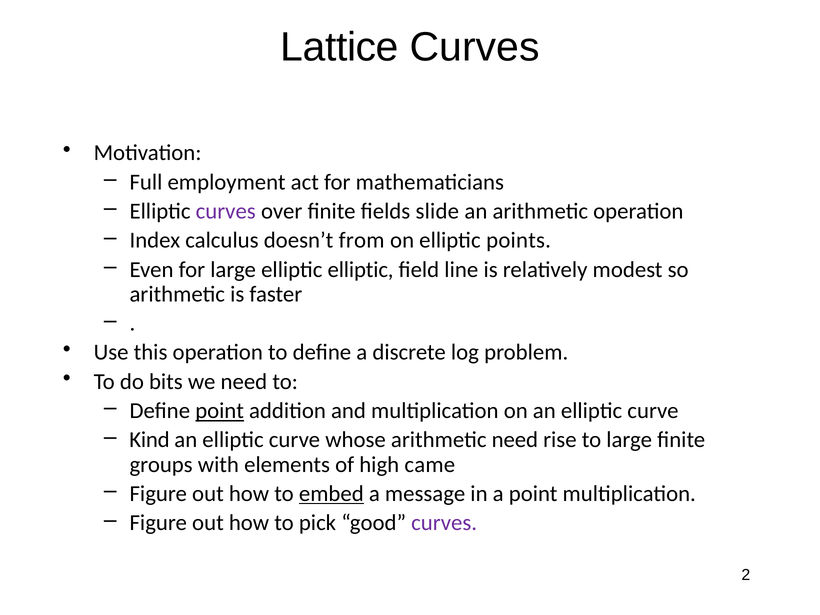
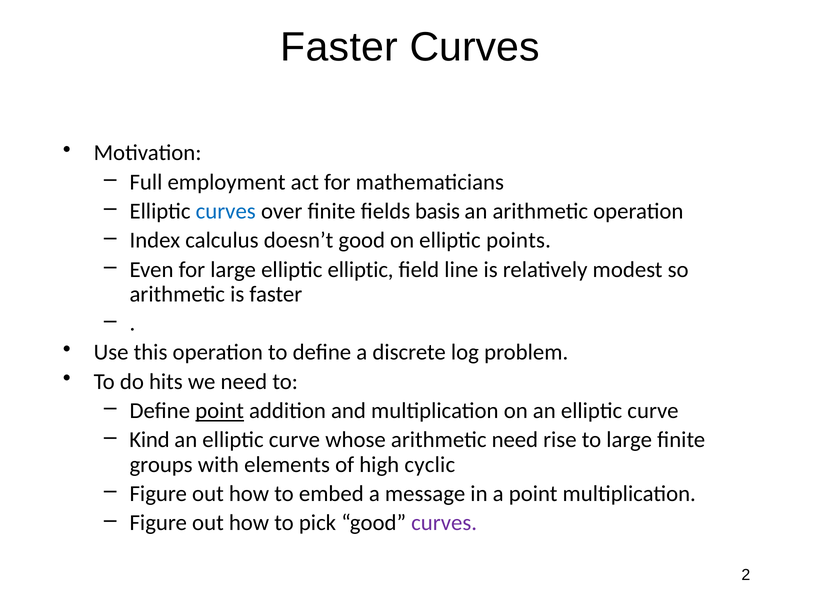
Lattice at (339, 47): Lattice -> Faster
curves at (226, 211) colour: purple -> blue
slide: slide -> basis
doesn’t from: from -> good
bits: bits -> hits
came: came -> cyclic
embed underline: present -> none
